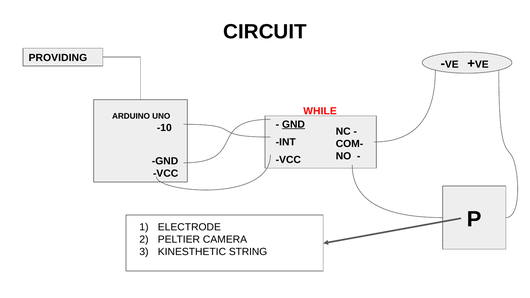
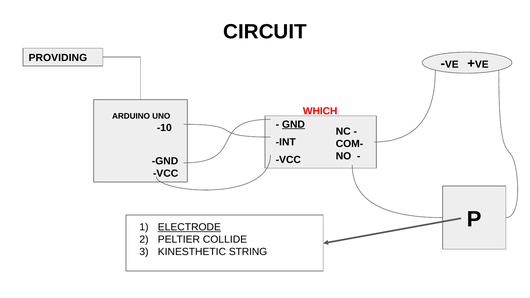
WHILE: WHILE -> WHICH
ELECTRODE underline: none -> present
CAMERA: CAMERA -> COLLIDE
